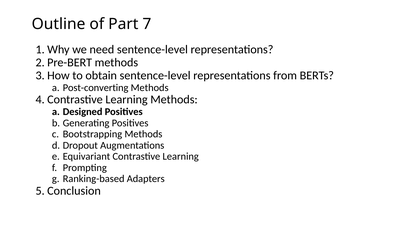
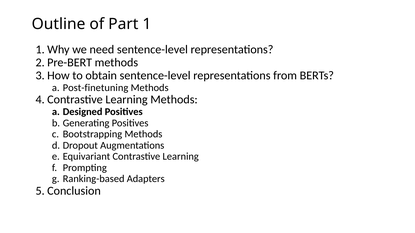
7: 7 -> 1
Post-converting: Post-converting -> Post-finetuning
